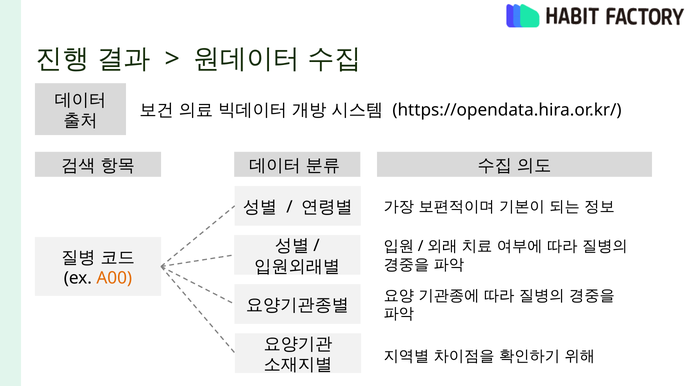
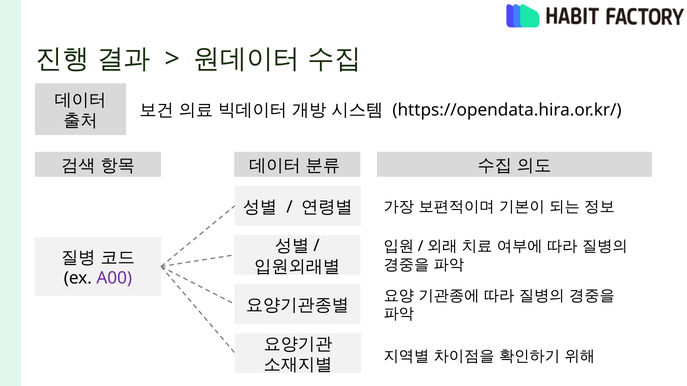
A00 colour: orange -> purple
